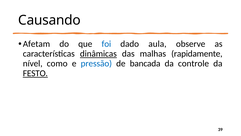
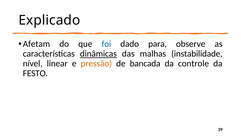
Causando: Causando -> Explicado
aula: aula -> para
rapidamente: rapidamente -> instabilidade
como: como -> linear
pressão colour: blue -> orange
FESTO underline: present -> none
